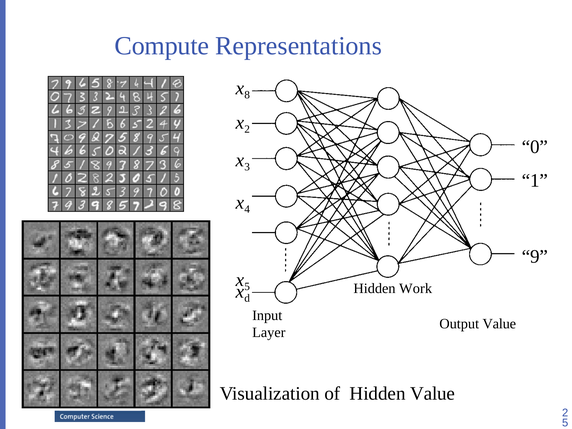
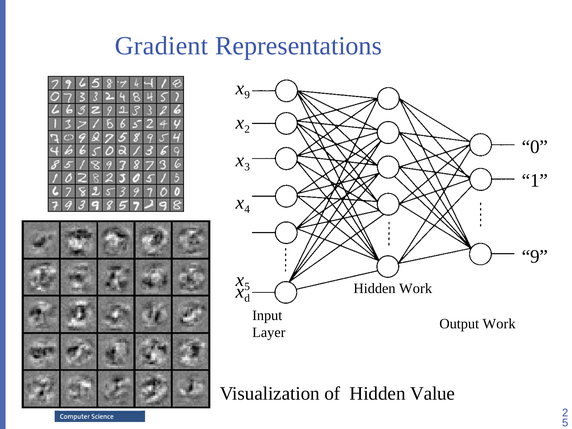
Compute: Compute -> Gradient
8 at (247, 95): 8 -> 9
Output Value: Value -> Work
